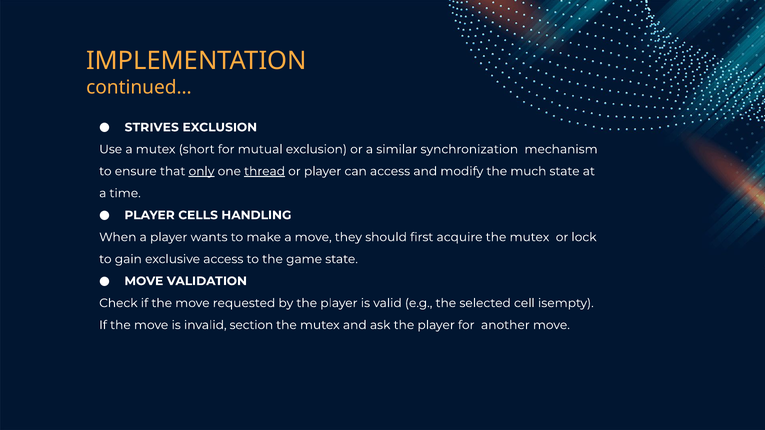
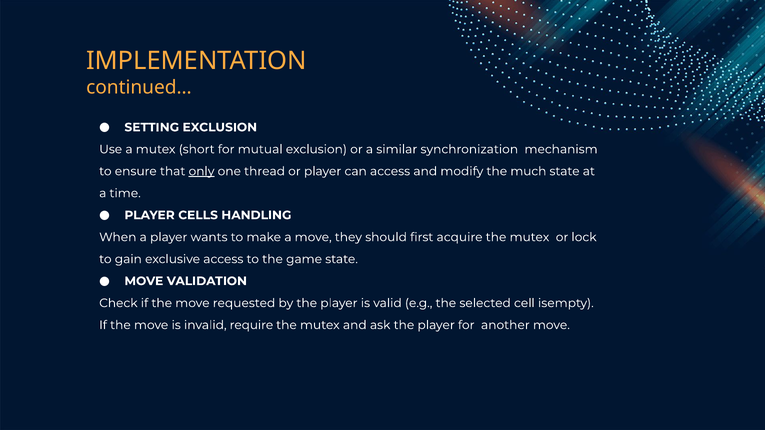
STRIVES: STRIVES -> SETTING
thread underline: present -> none
section: section -> require
